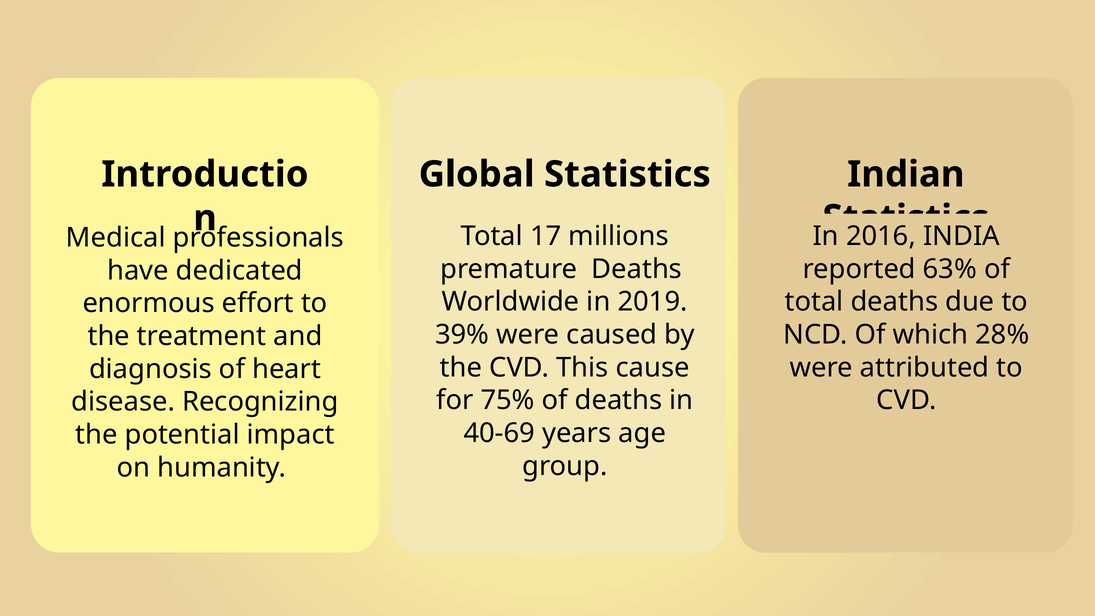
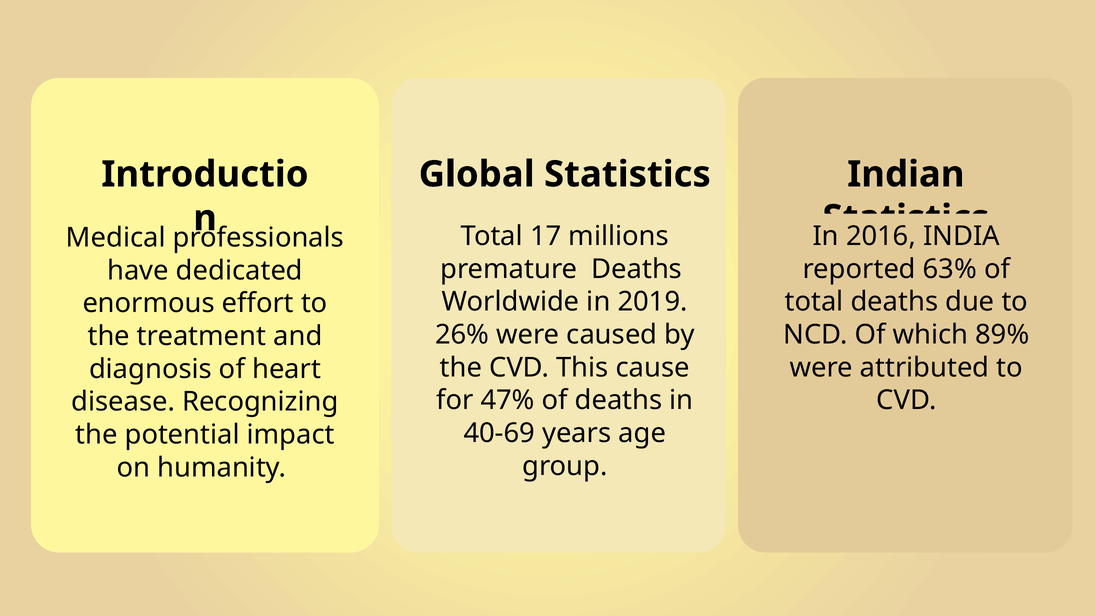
39%: 39% -> 26%
28%: 28% -> 89%
75%: 75% -> 47%
